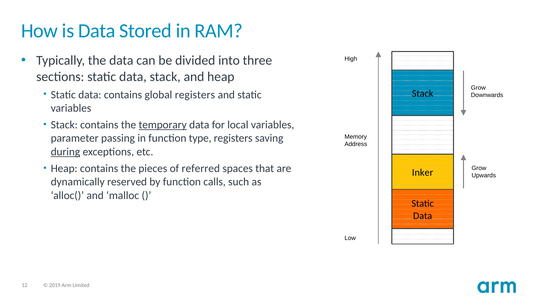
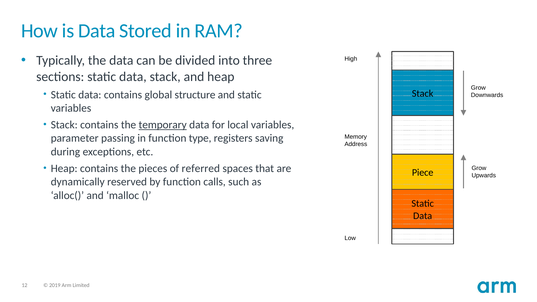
global registers: registers -> structure
during underline: present -> none
Inker: Inker -> Piece
